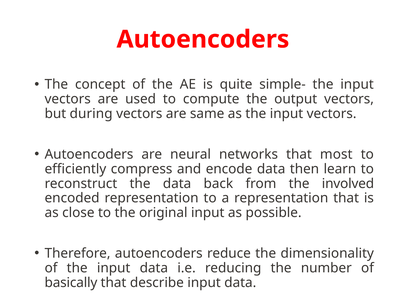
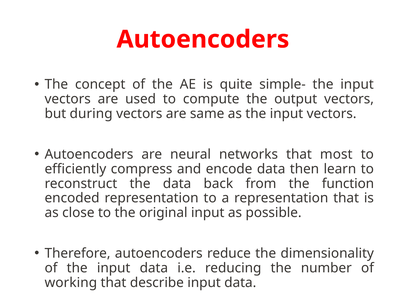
involved: involved -> function
basically: basically -> working
